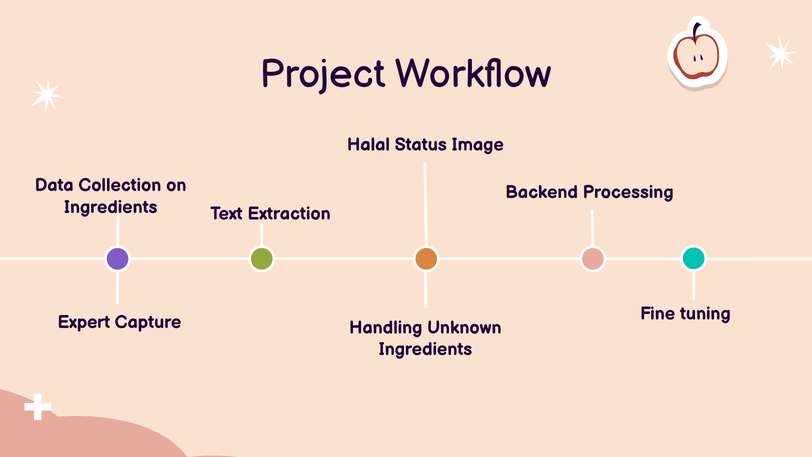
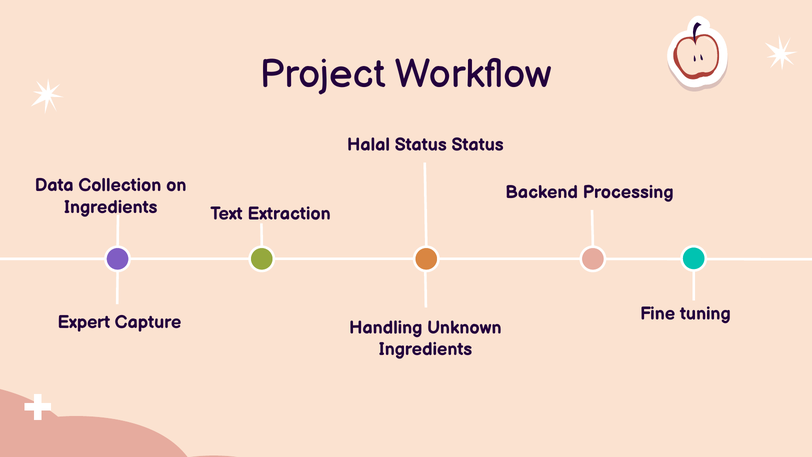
Status Image: Image -> Status
